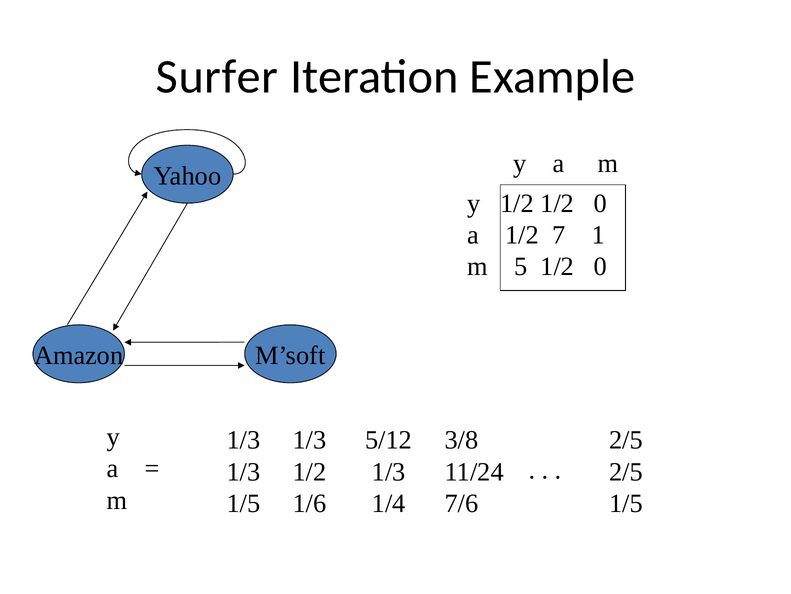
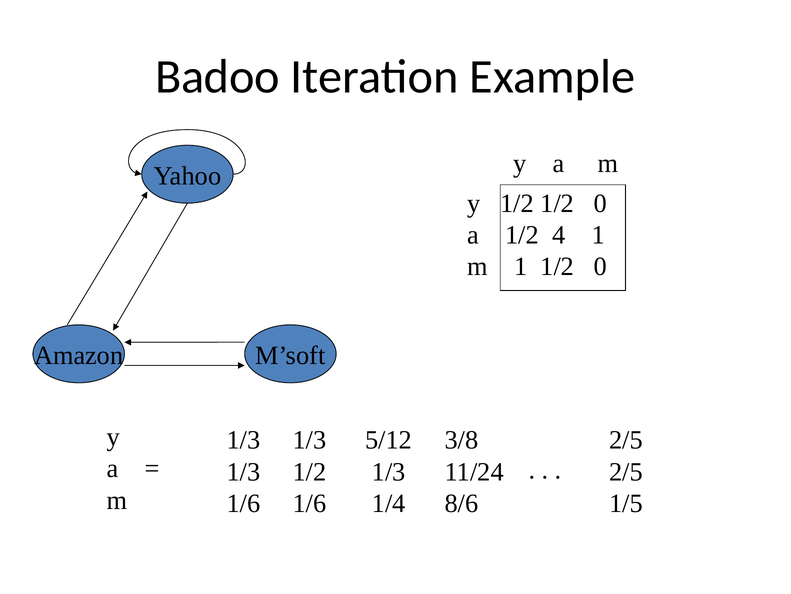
Surfer: Surfer -> Badoo
7: 7 -> 4
m 5: 5 -> 1
1/5 at (244, 503): 1/5 -> 1/6
7/6: 7/6 -> 8/6
